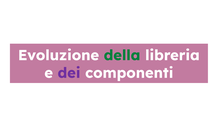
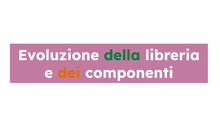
dei colour: purple -> orange
